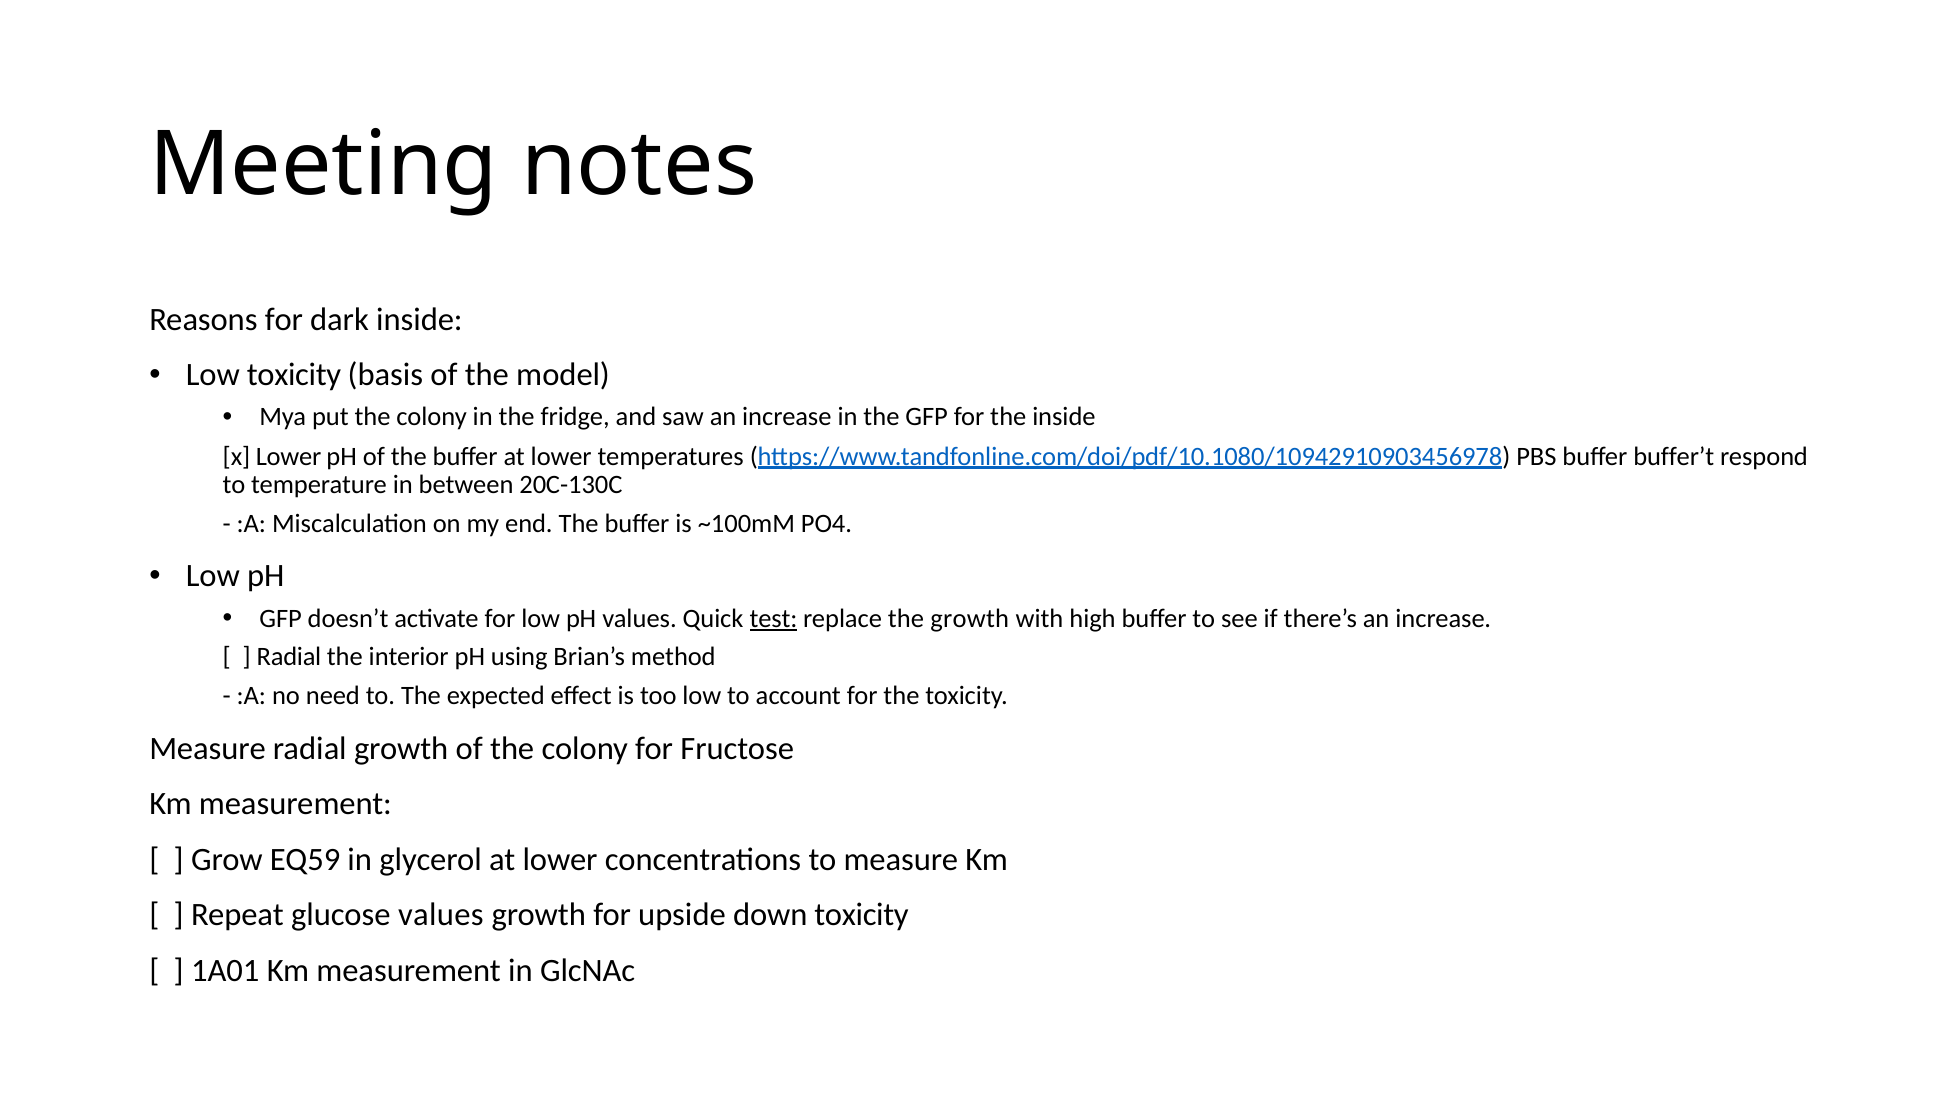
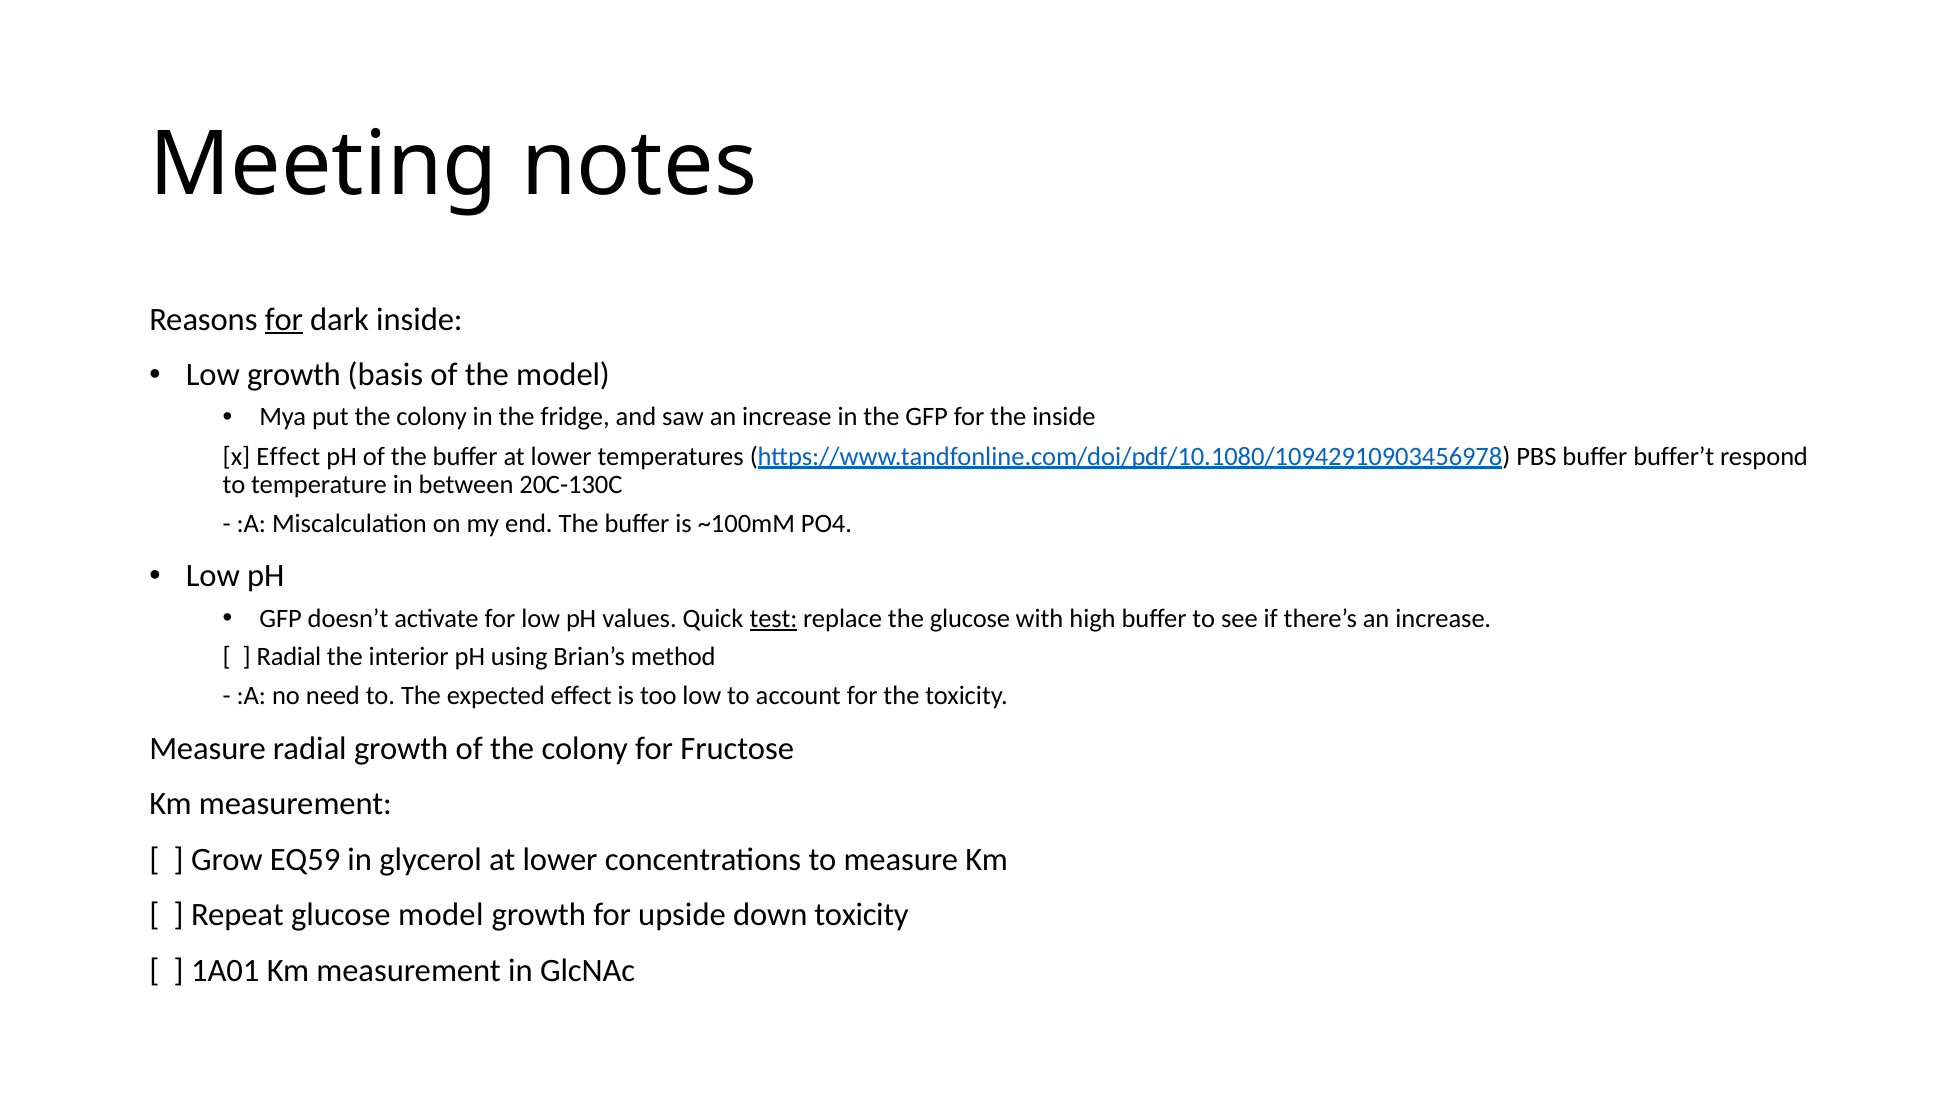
for at (284, 319) underline: none -> present
Low toxicity: toxicity -> growth
x Lower: Lower -> Effect
the growth: growth -> glucose
glucose values: values -> model
